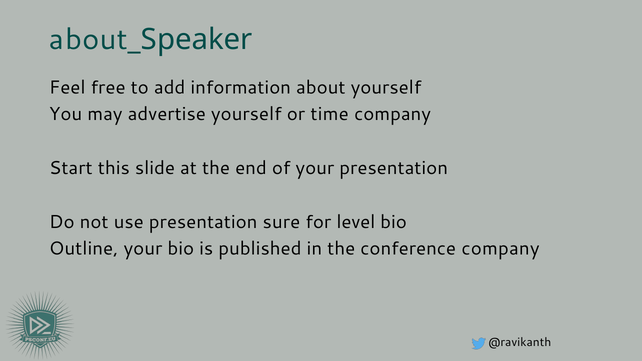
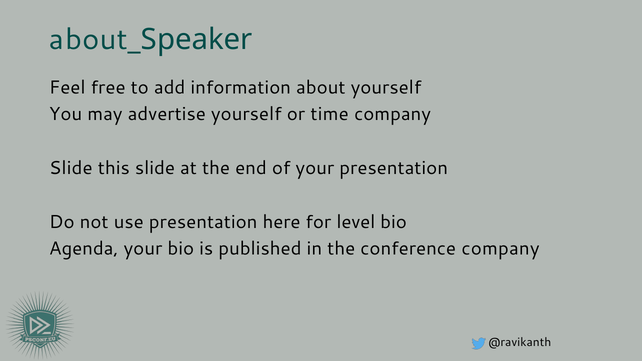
Start at (71, 168): Start -> Slide
sure: sure -> here
Outline: Outline -> Agenda
